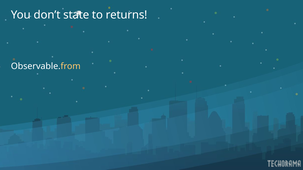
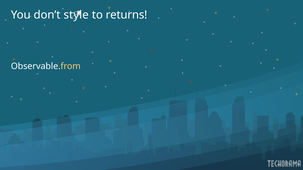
state: state -> style
